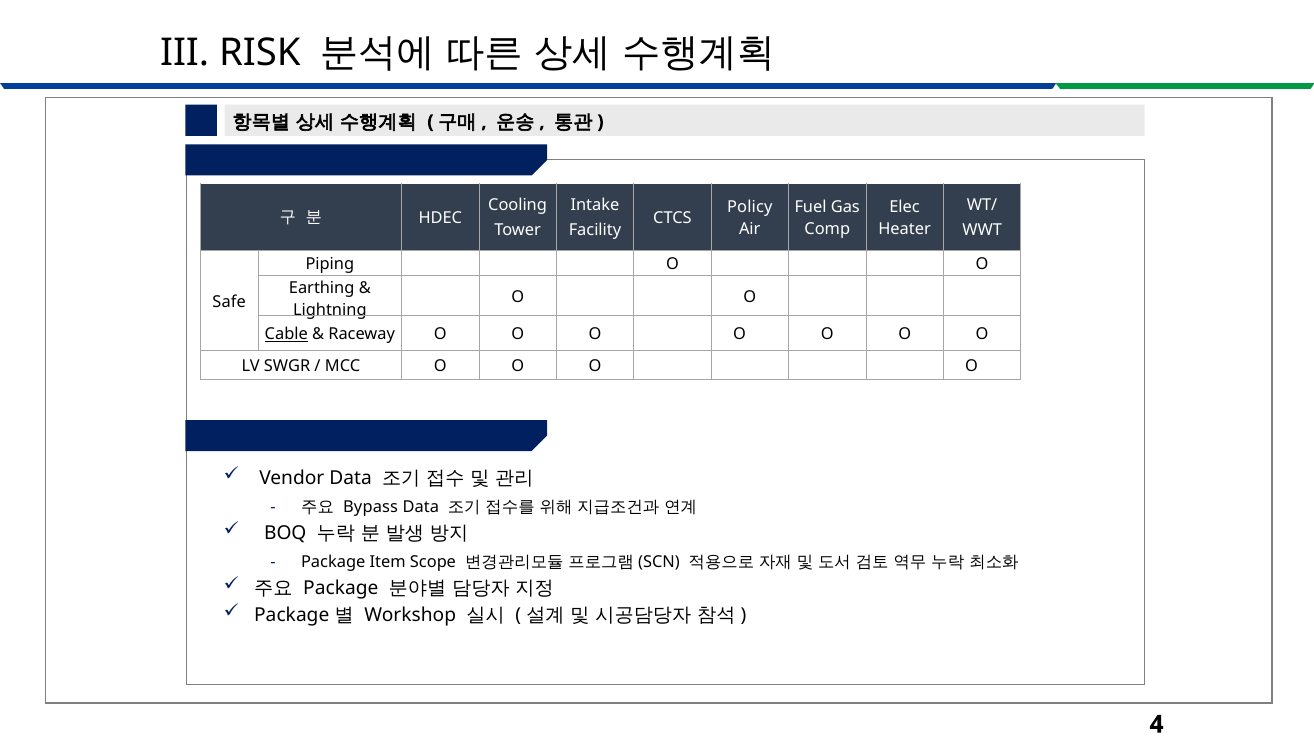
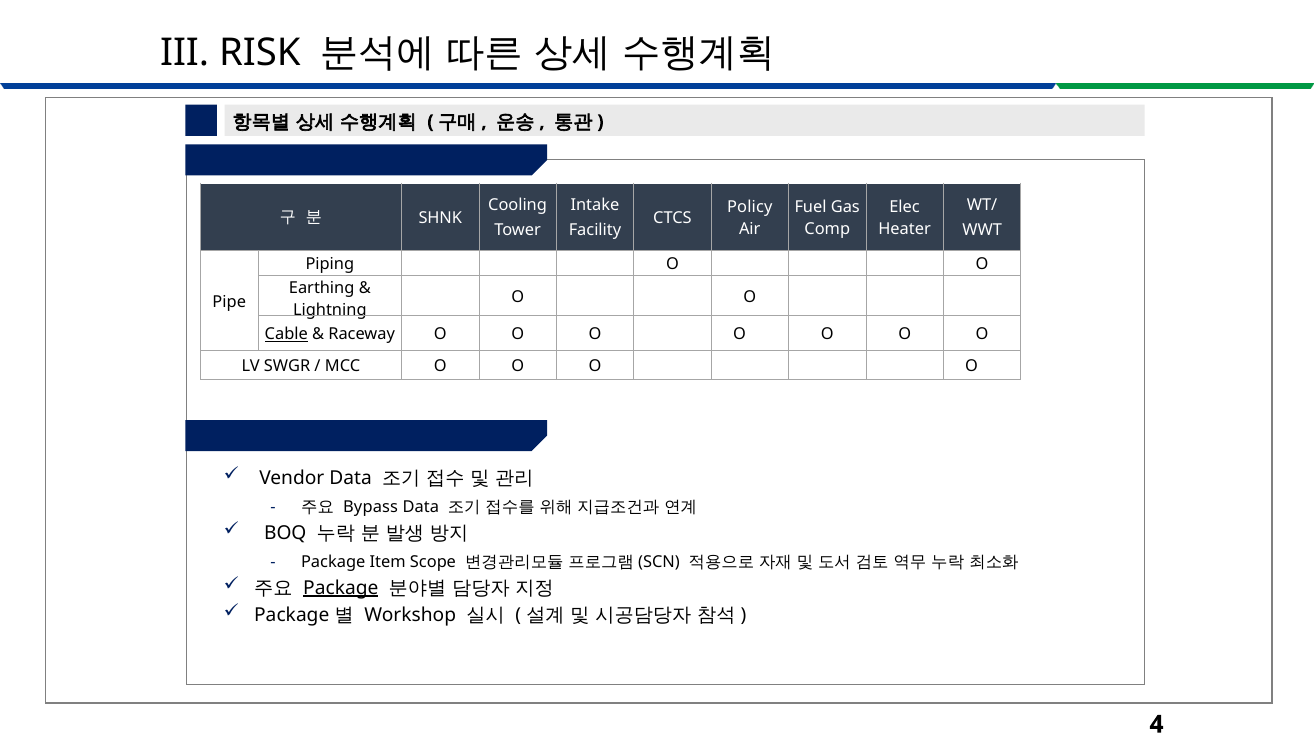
HDEC: HDEC -> SHNK
Safe: Safe -> Pipe
Package at (341, 588) underline: none -> present
